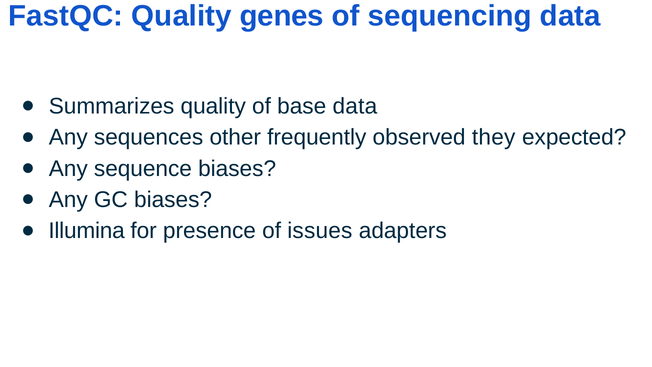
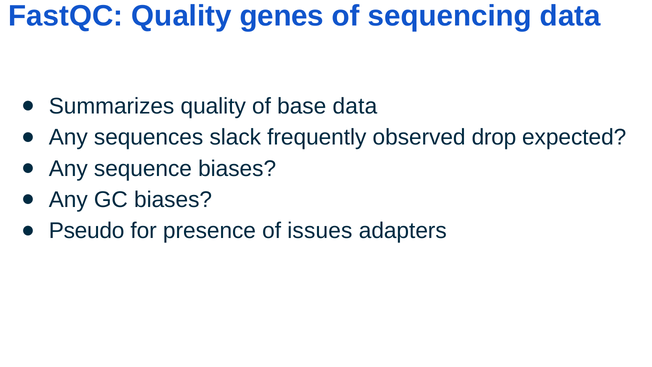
other: other -> slack
they: they -> drop
Illumina: Illumina -> Pseudo
